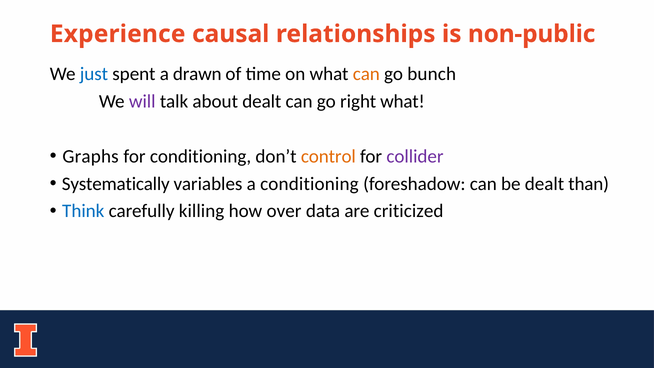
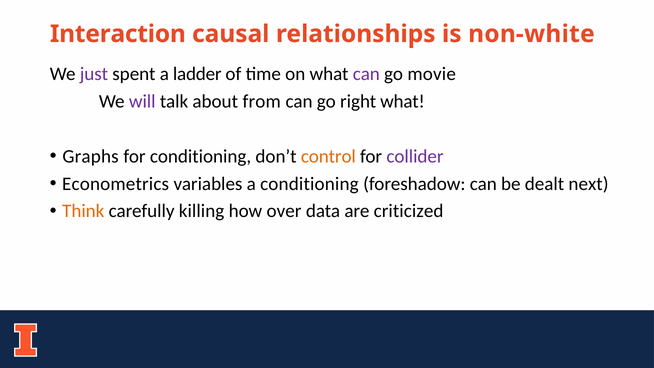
Experience: Experience -> Interaction
non-public: non-public -> non-white
just colour: blue -> purple
drawn: drawn -> ladder
can at (366, 74) colour: orange -> purple
bunch: bunch -> movie
about dealt: dealt -> from
Systematically: Systematically -> Econometrics
than: than -> next
Think colour: blue -> orange
